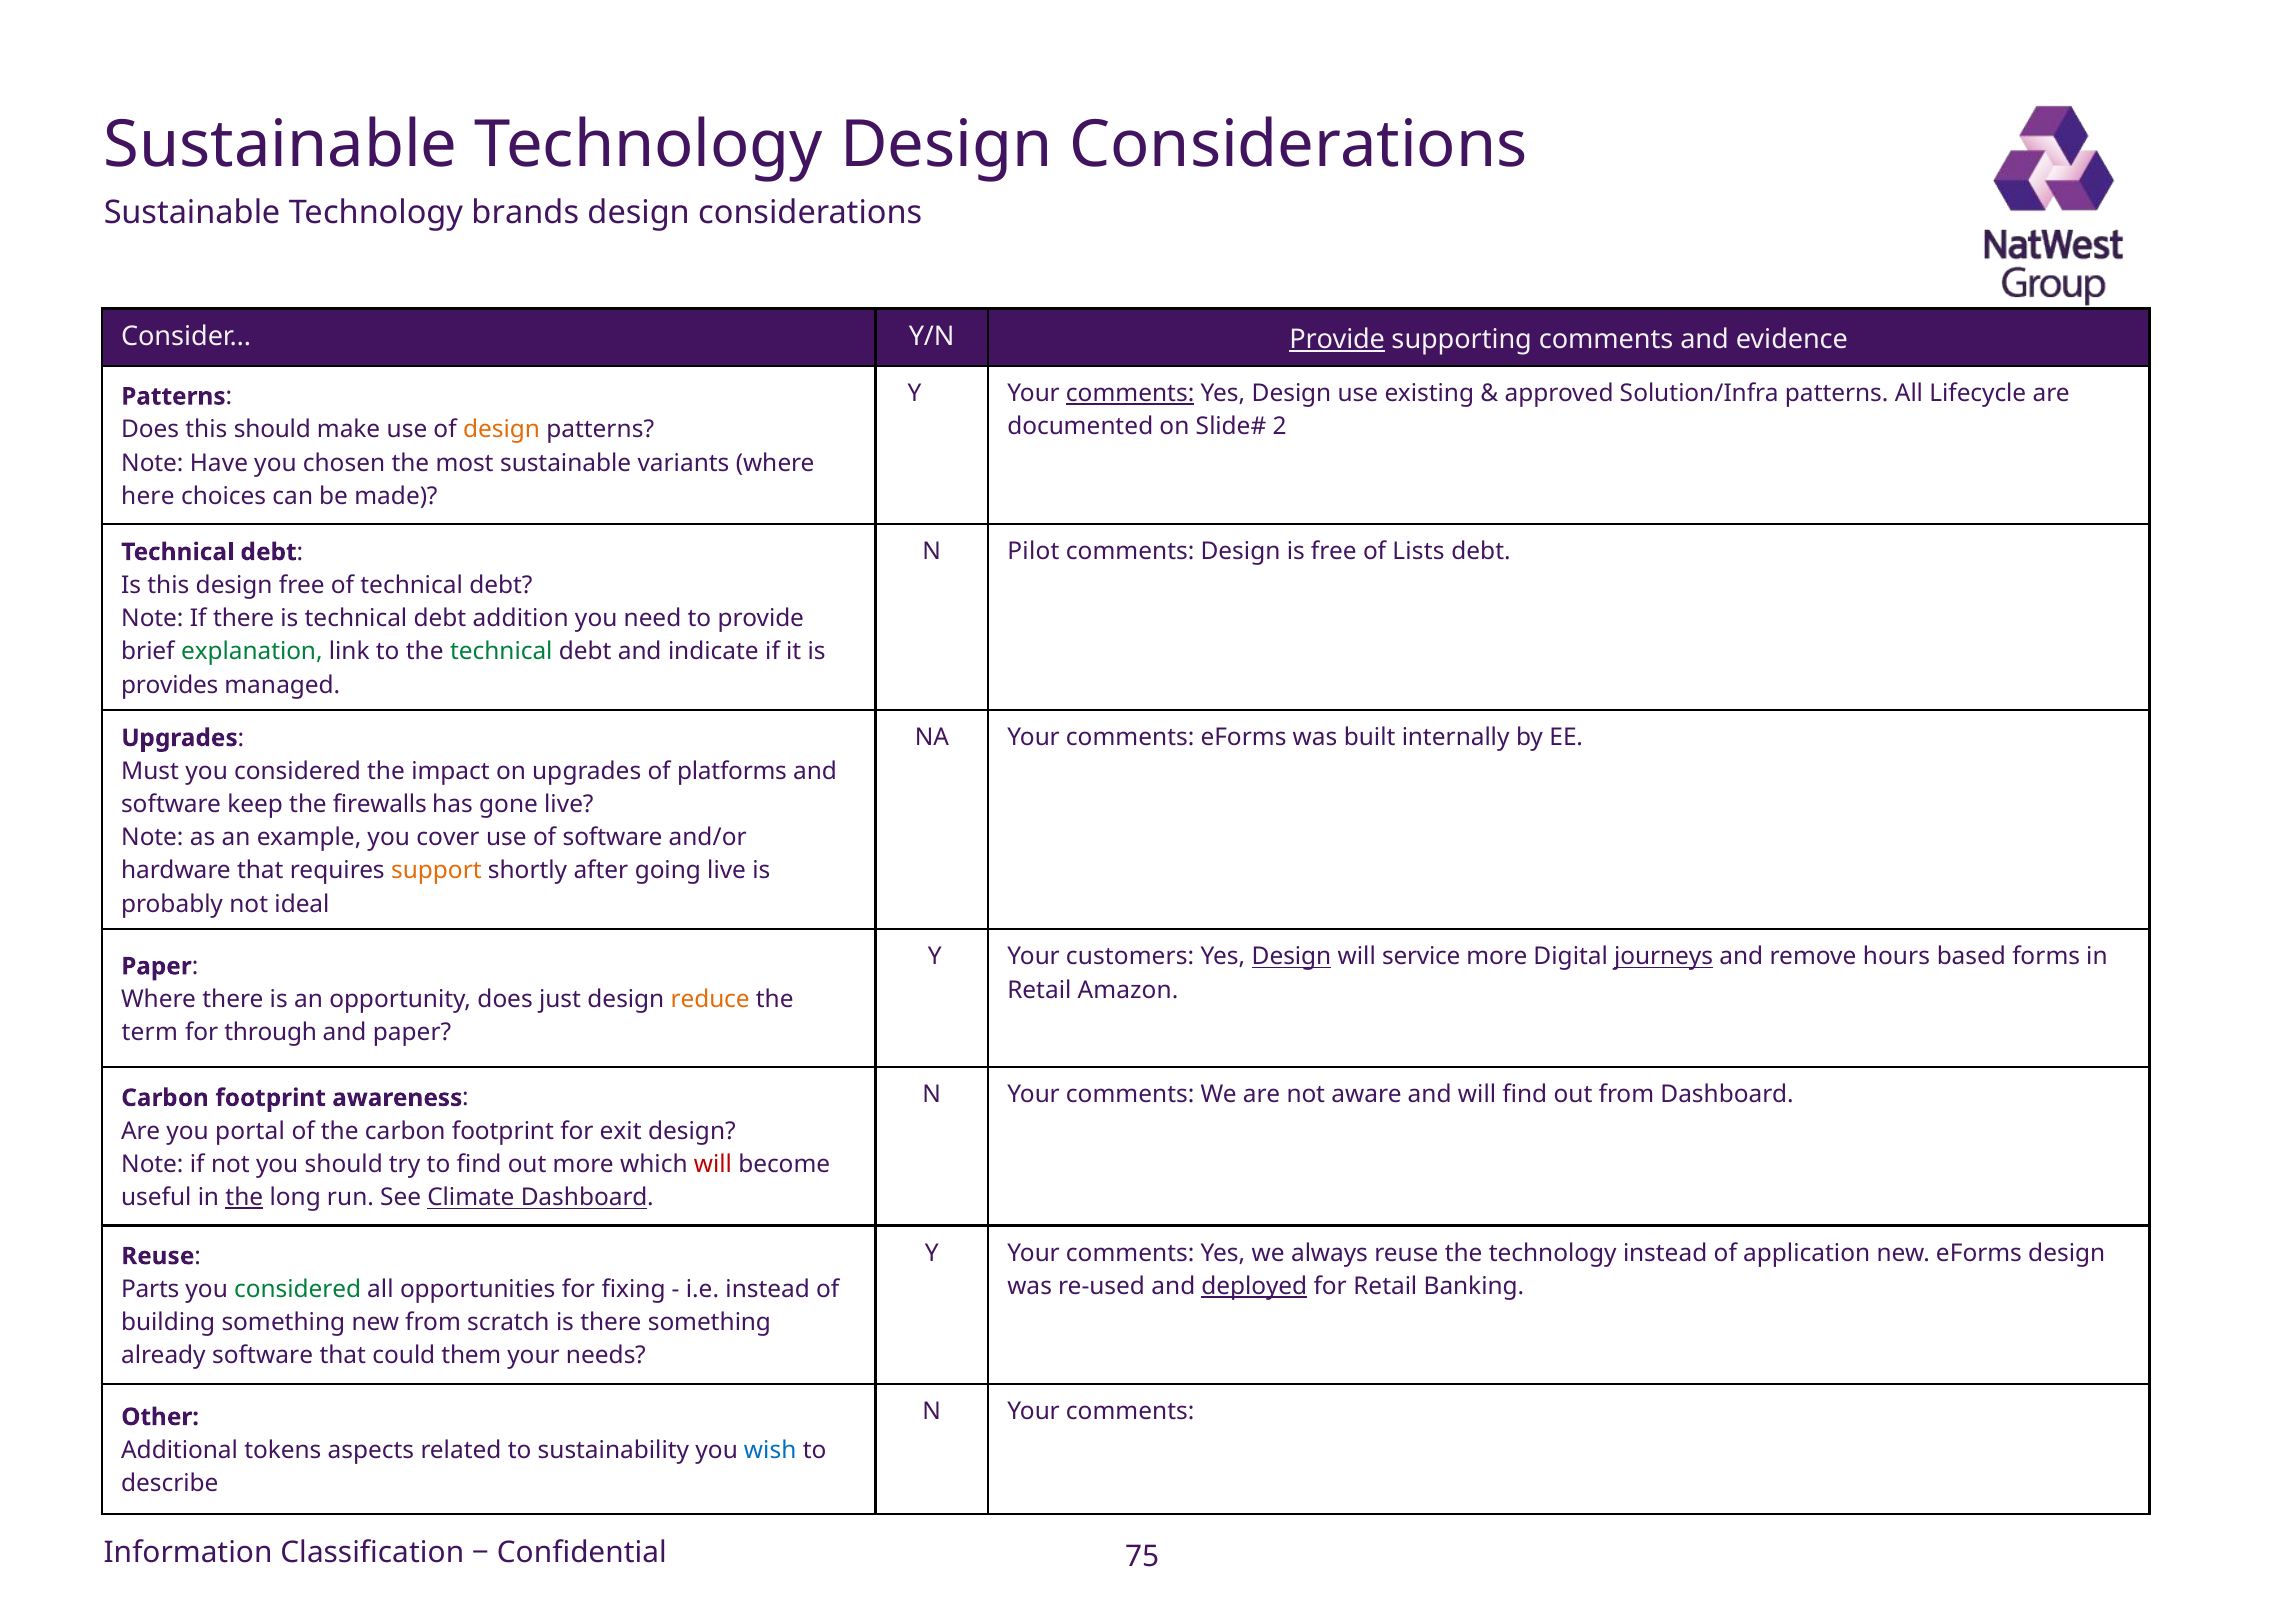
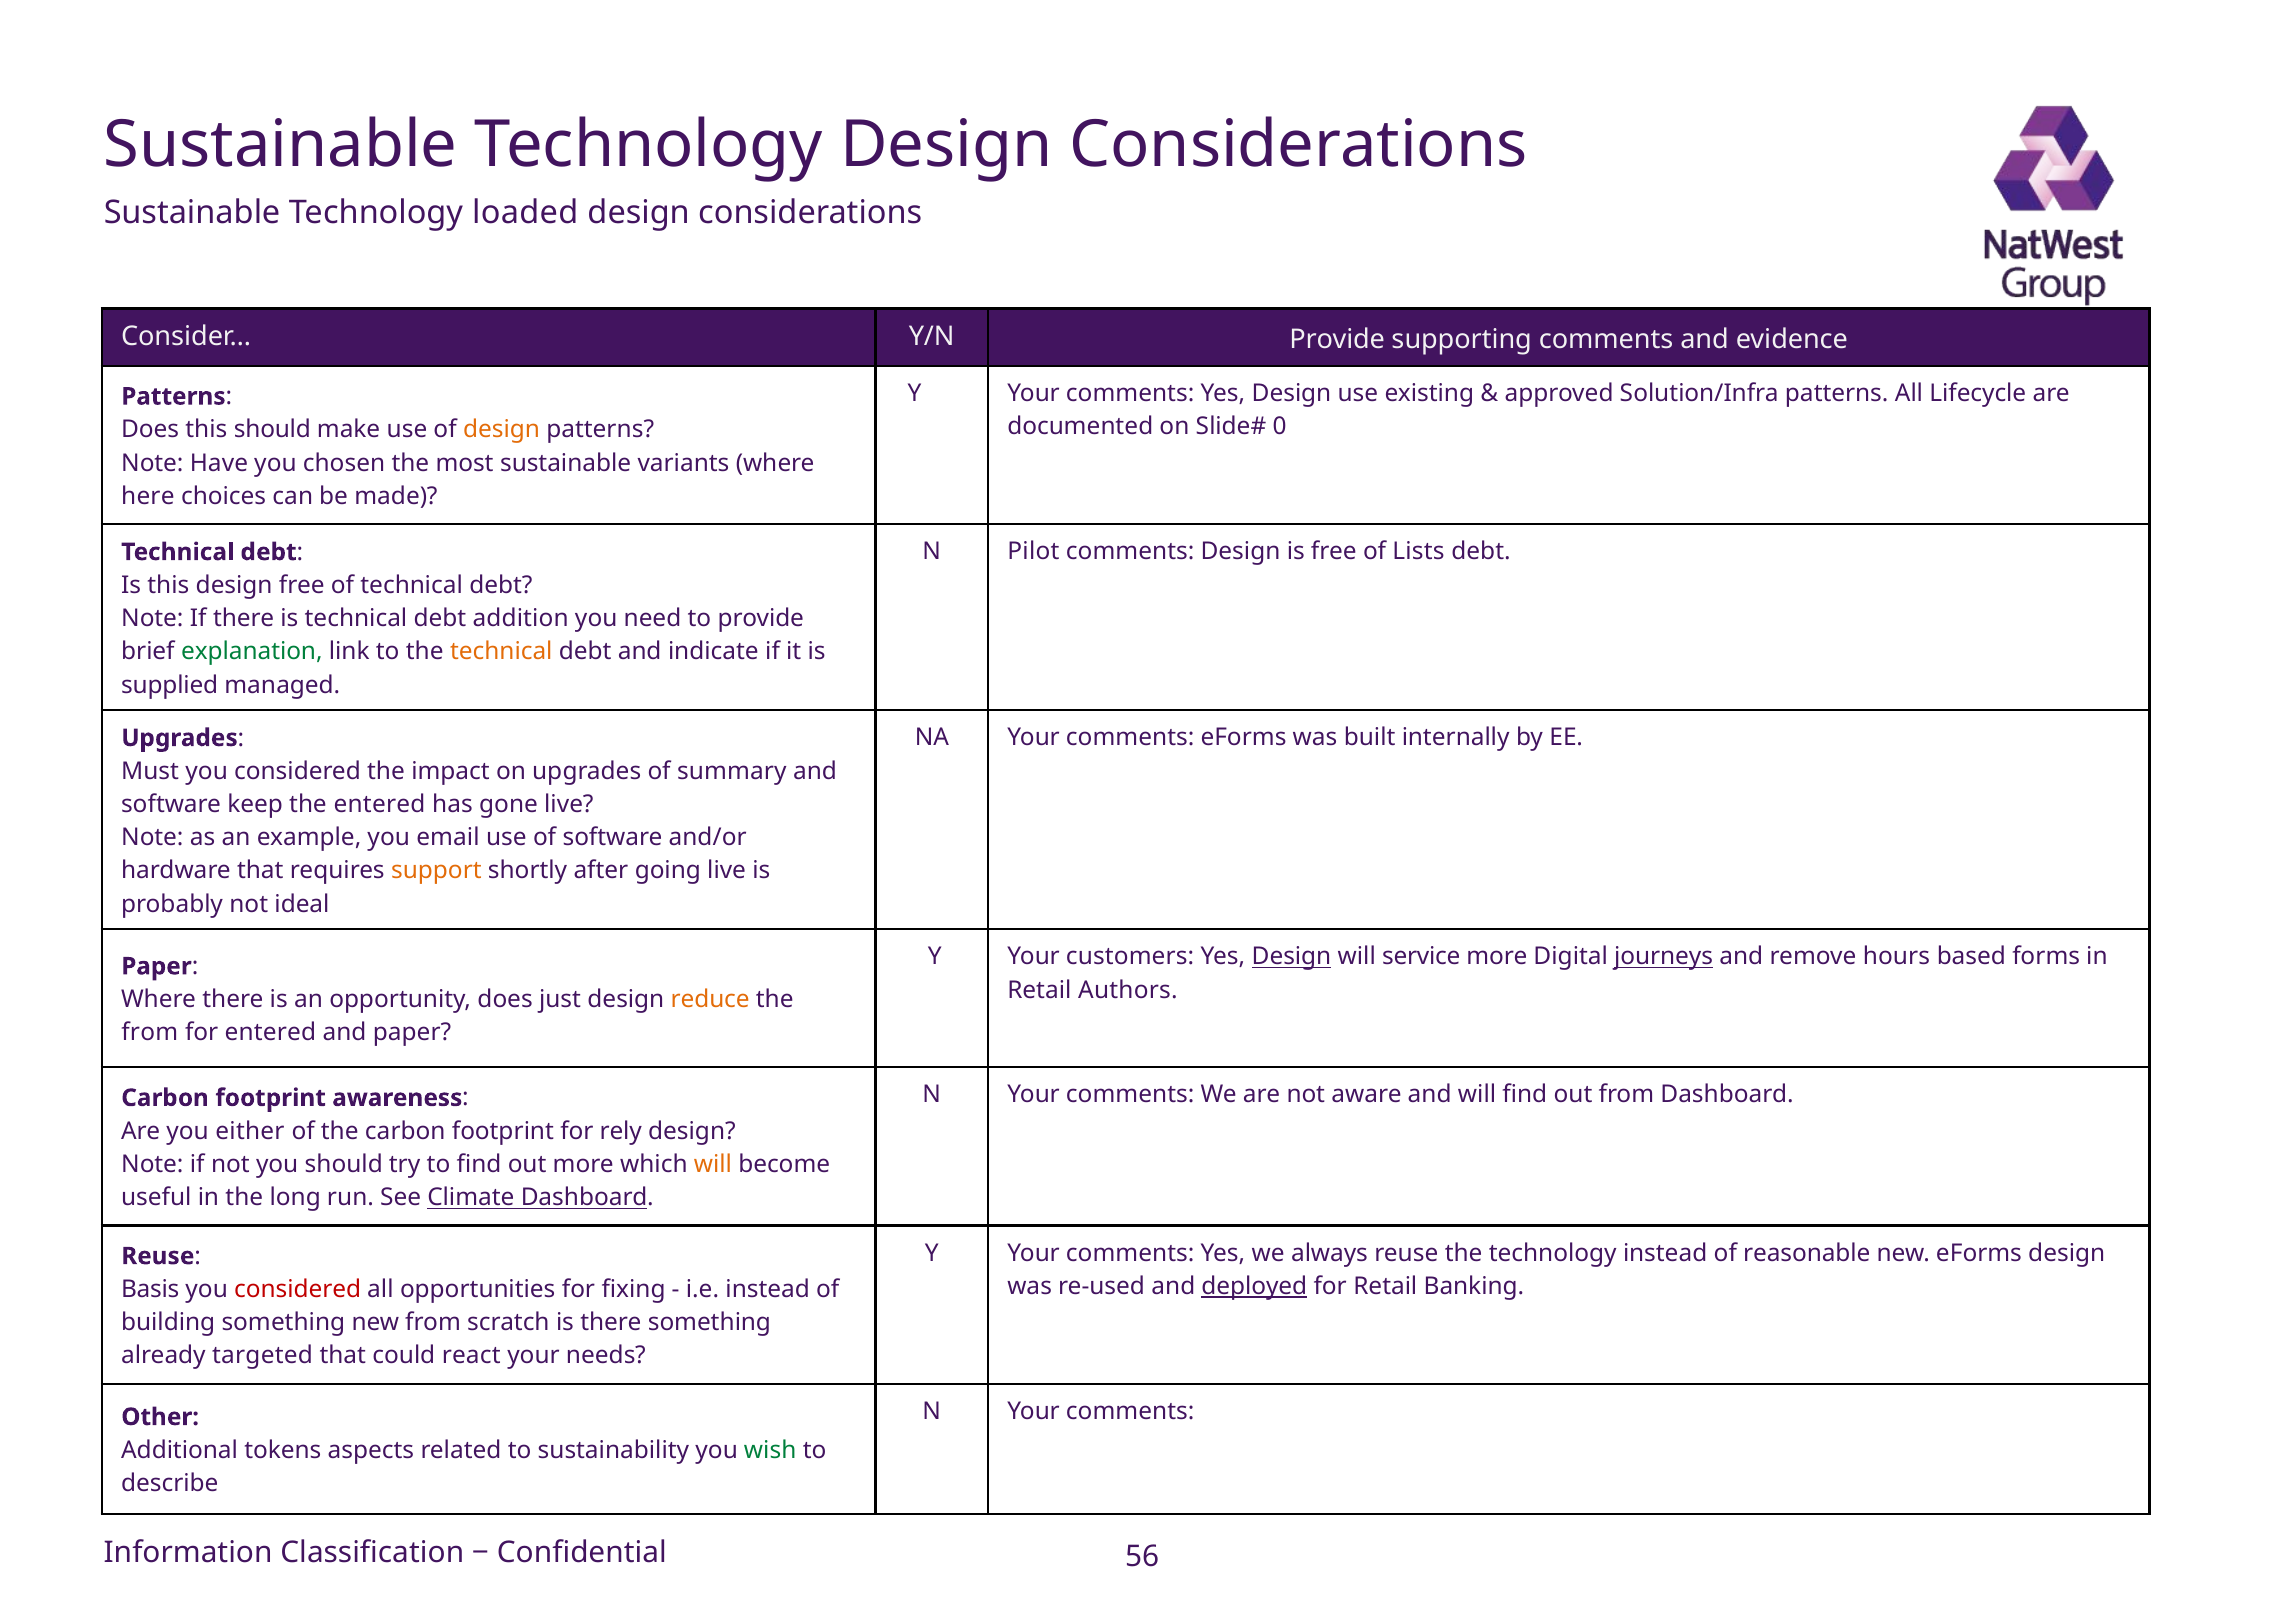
brands: brands -> loaded
Provide at (1337, 339) underline: present -> none
comments at (1130, 393) underline: present -> none
2: 2 -> 0
technical at (501, 651) colour: green -> orange
provides: provides -> supplied
platforms: platforms -> summary
the firewalls: firewalls -> entered
cover: cover -> email
Amazon: Amazon -> Authors
term at (150, 1032): term -> from
for through: through -> entered
portal: portal -> either
exit: exit -> rely
will at (713, 1164) colour: red -> orange
the at (244, 1197) underline: present -> none
application: application -> reasonable
Parts: Parts -> Basis
considered at (298, 1289) colour: green -> red
already software: software -> targeted
them: them -> react
wish colour: blue -> green
75: 75 -> 56
